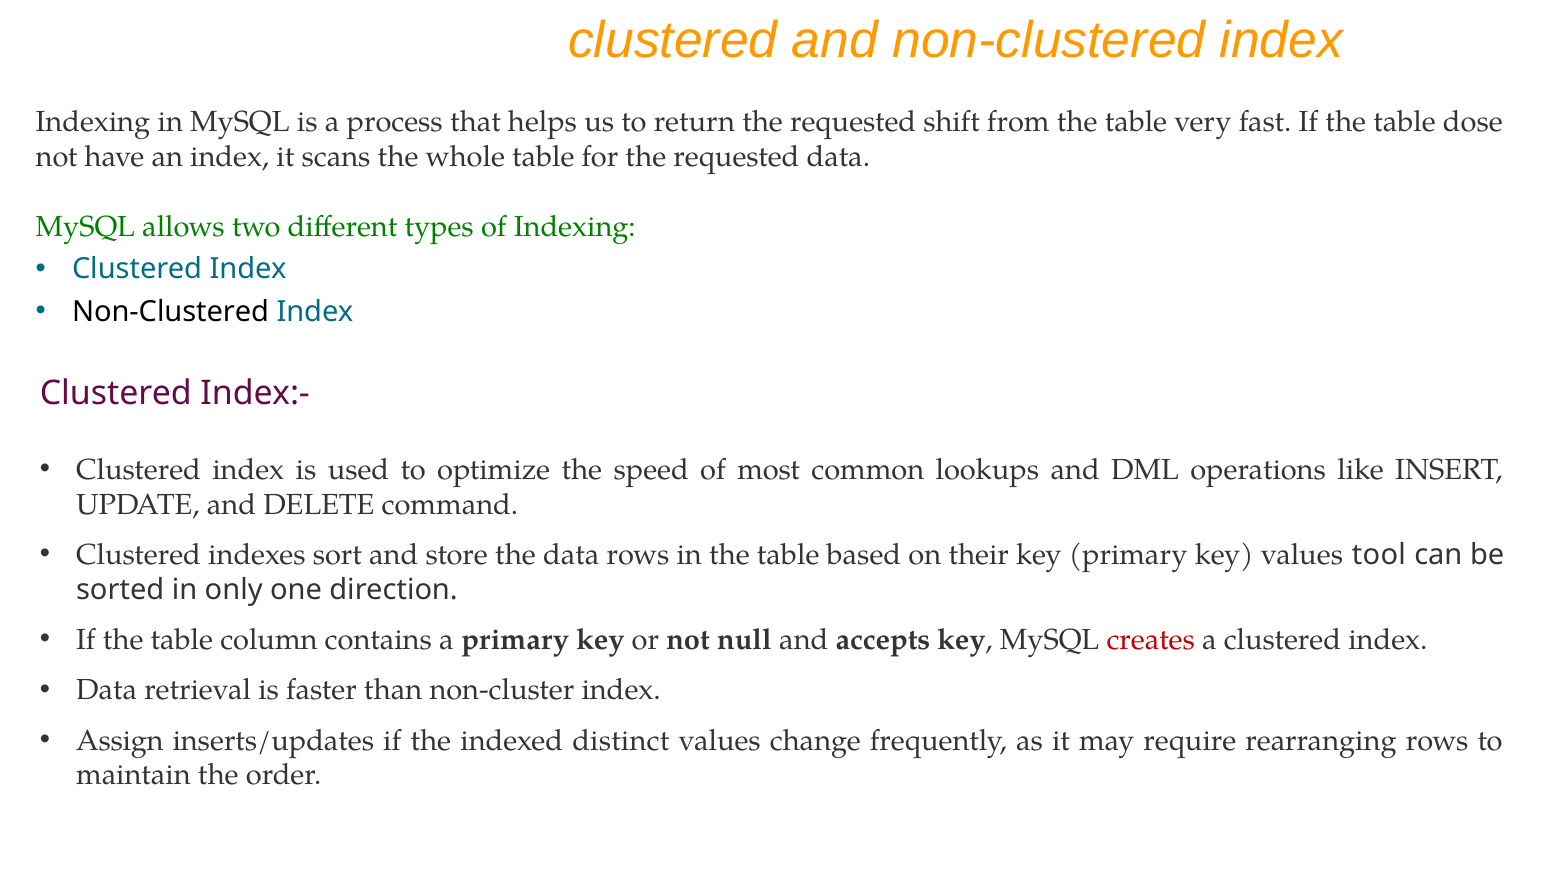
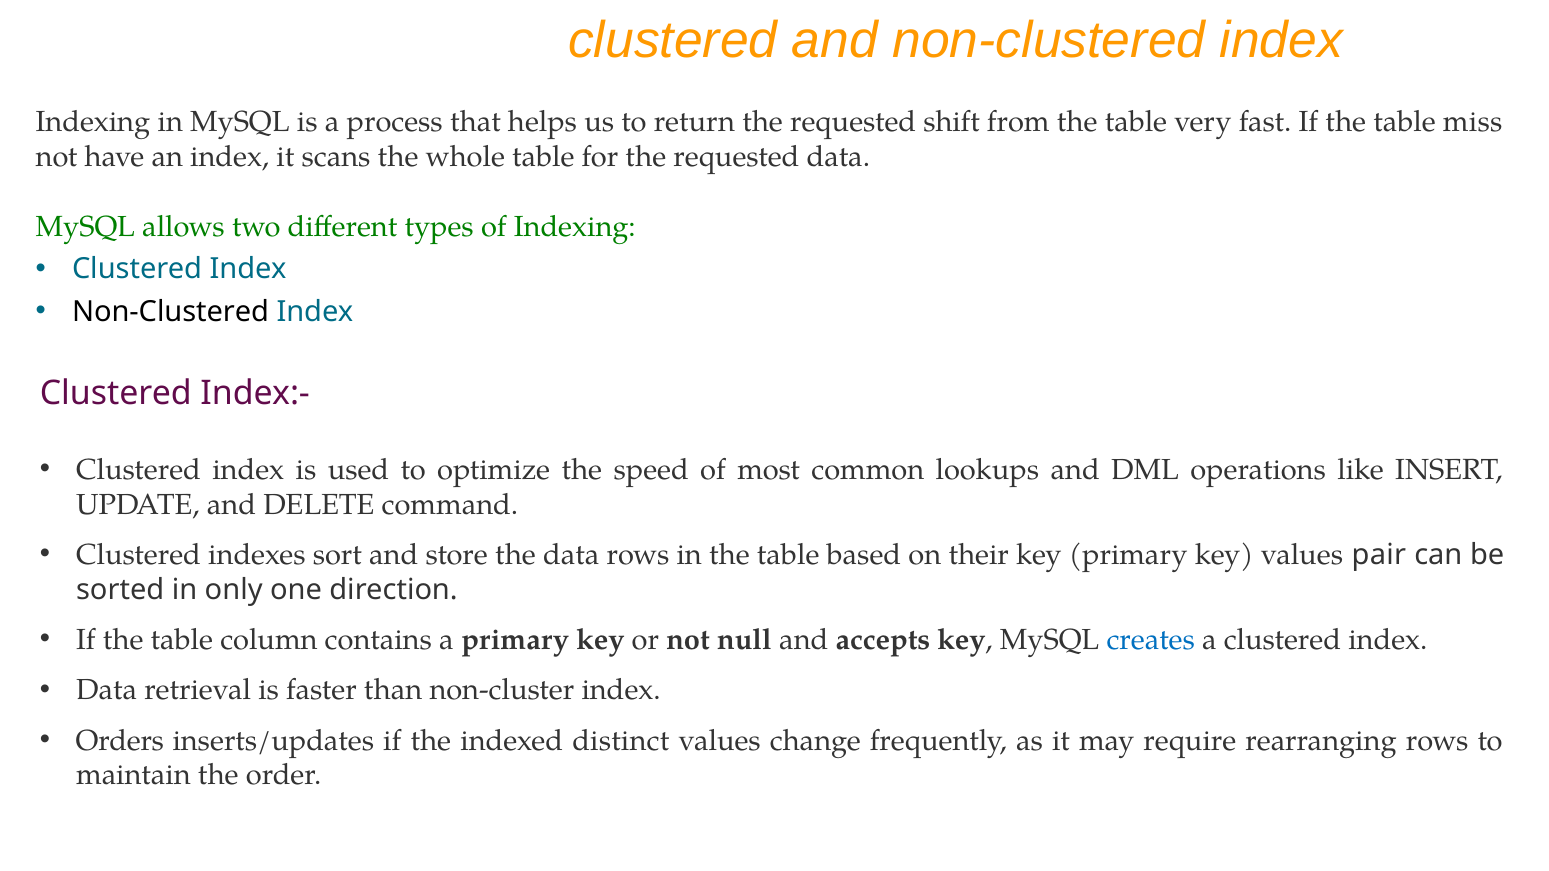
dose: dose -> miss
tool: tool -> pair
creates colour: red -> blue
Assign: Assign -> Orders
